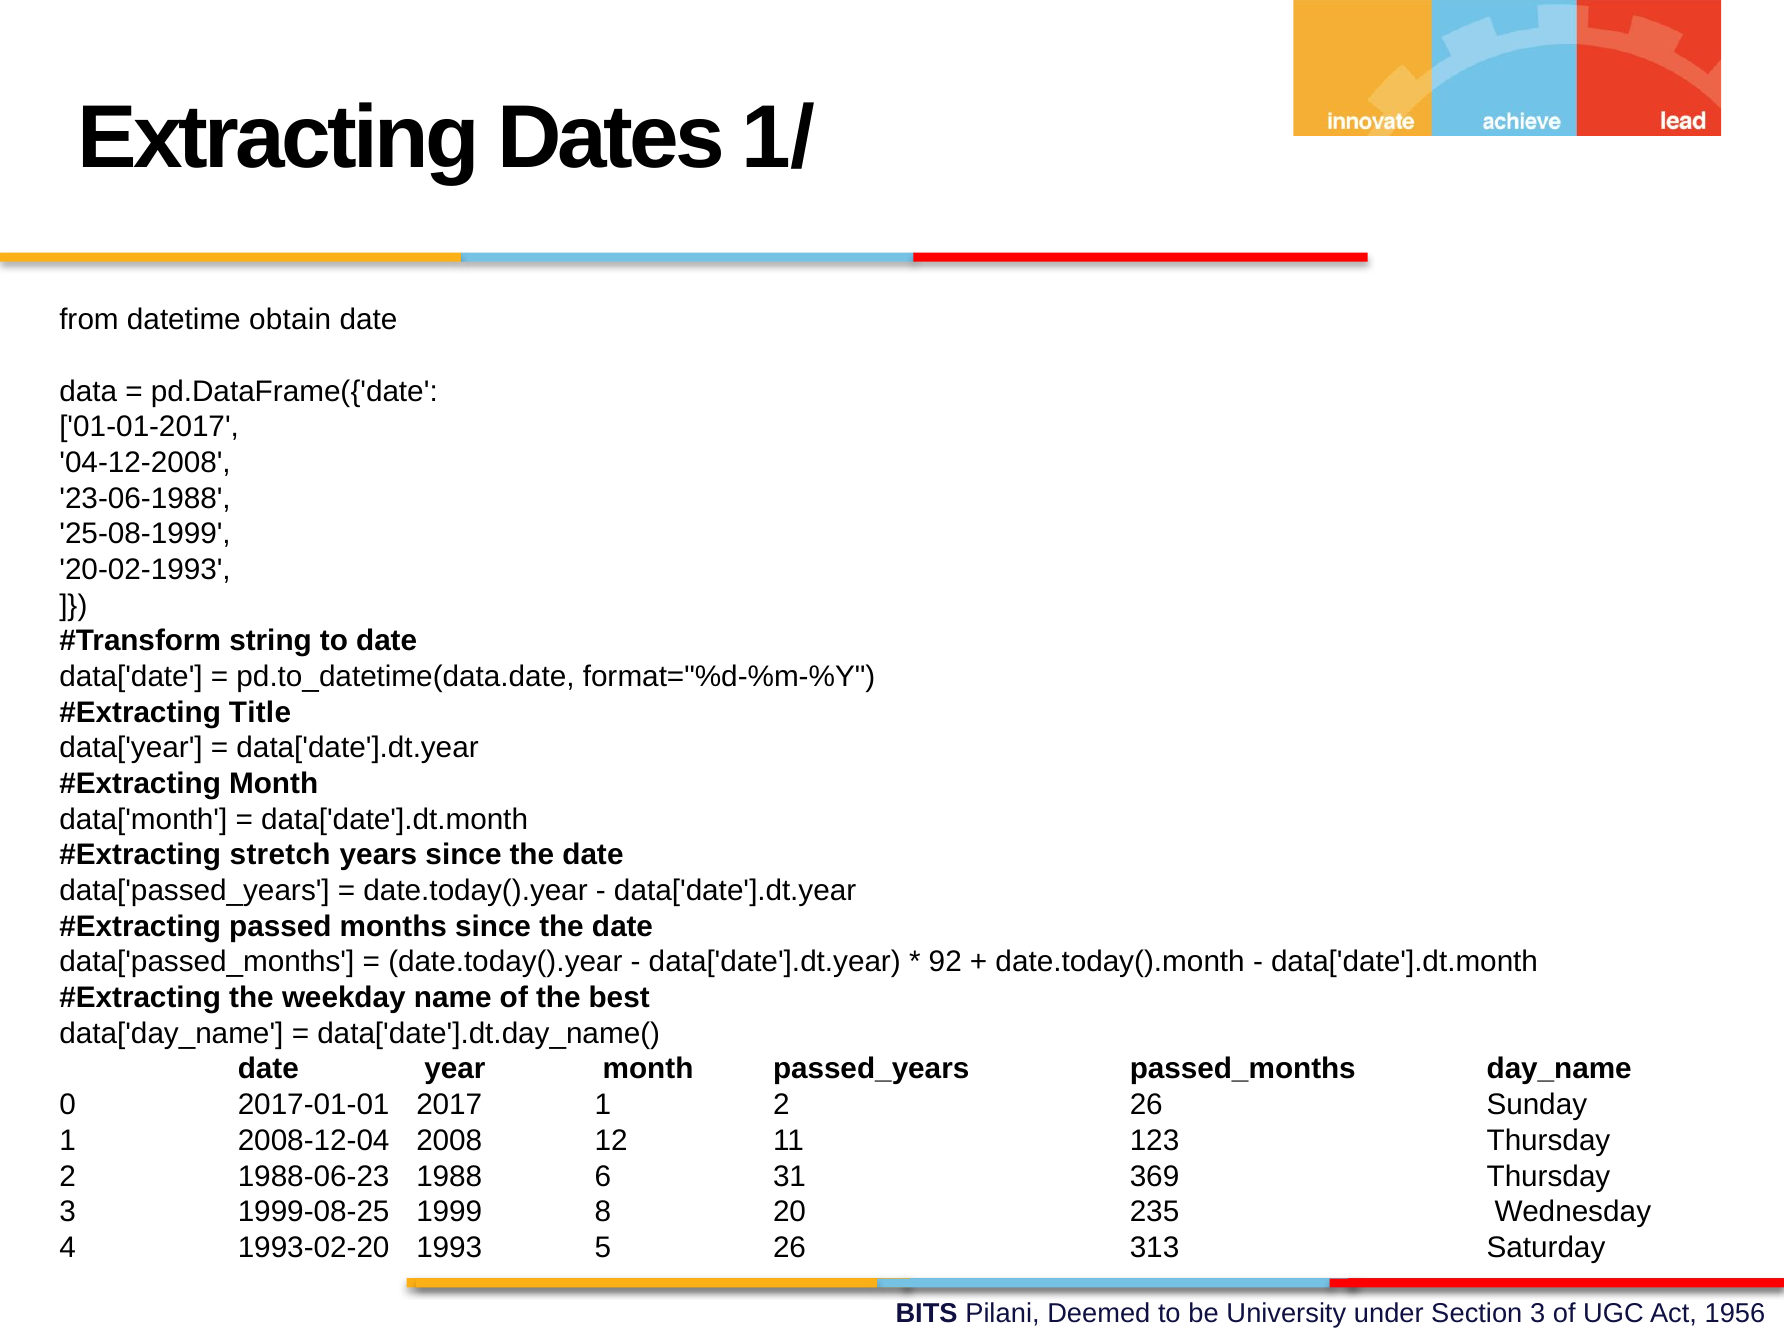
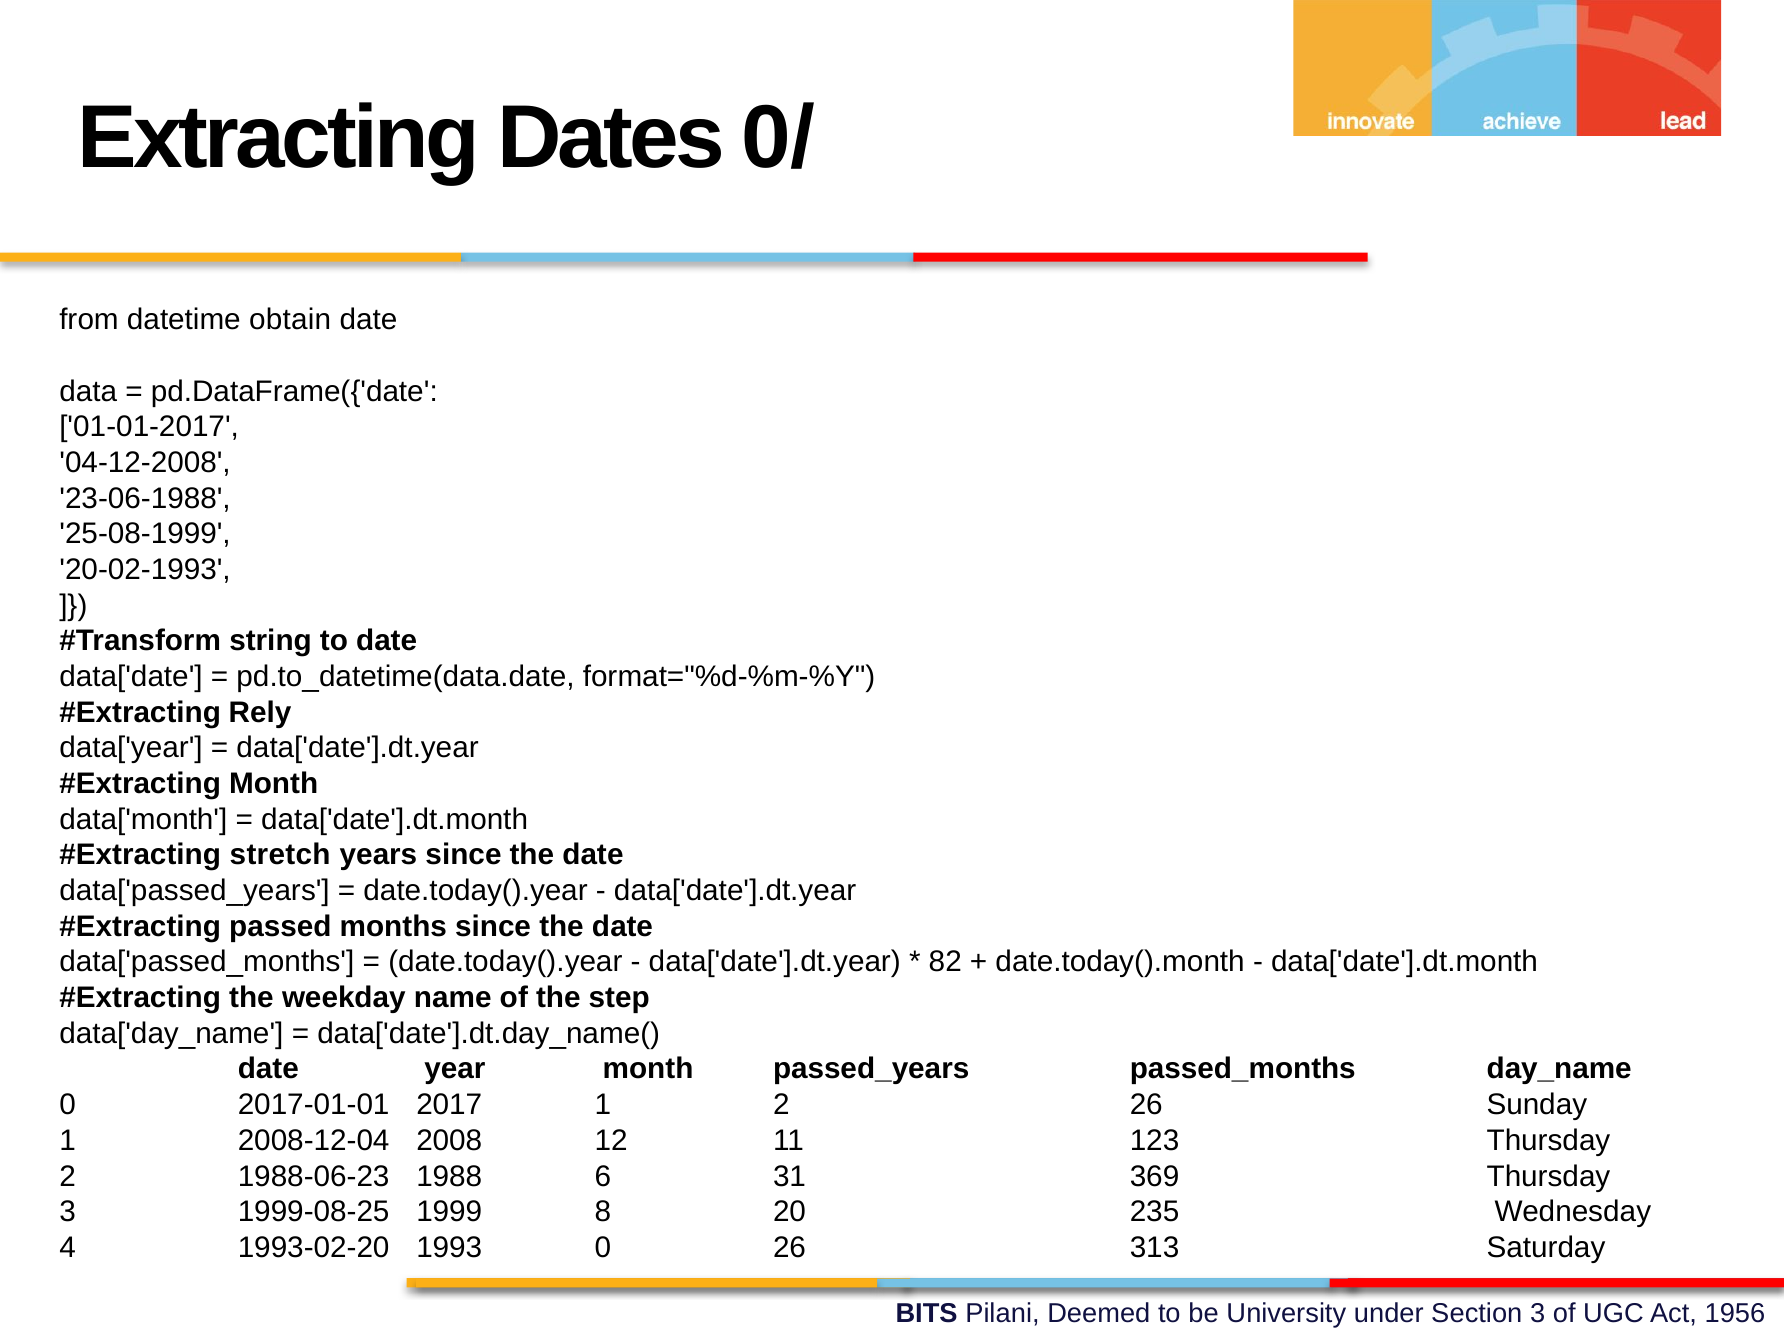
1/: 1/ -> 0/
Title: Title -> Rely
92: 92 -> 82
best: best -> step
1993 5: 5 -> 0
